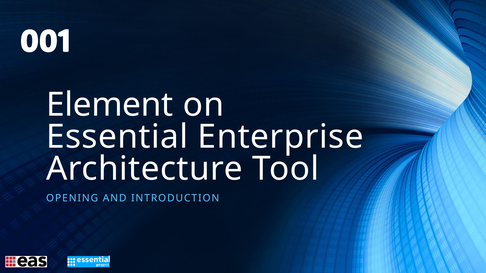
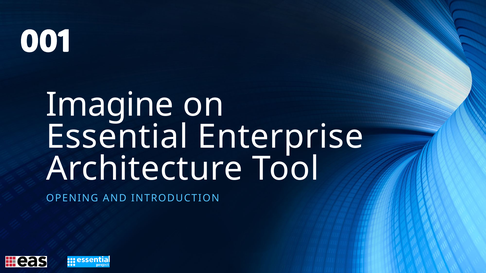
Element: Element -> Imagine
